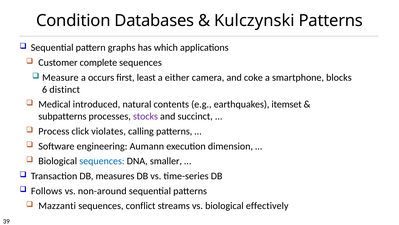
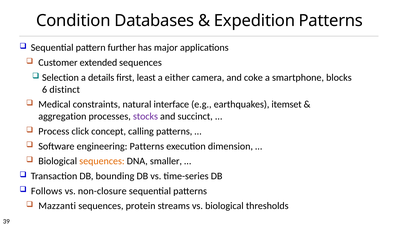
Kulczynski: Kulczynski -> Expedition
graphs: graphs -> further
which: which -> major
complete: complete -> extended
Measure: Measure -> Selection
occurs: occurs -> details
introduced: introduced -> constraints
contents: contents -> interface
subpatterns: subpatterns -> aggregation
violates: violates -> concept
engineering Aumann: Aumann -> Patterns
sequences at (102, 161) colour: blue -> orange
measures: measures -> bounding
non-around: non-around -> non-closure
conflict: conflict -> protein
effectively: effectively -> thresholds
